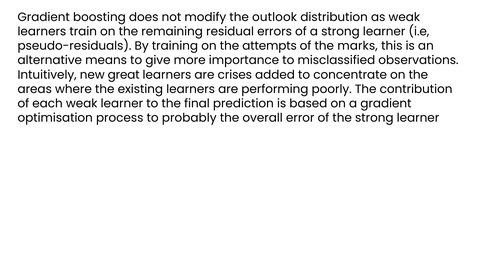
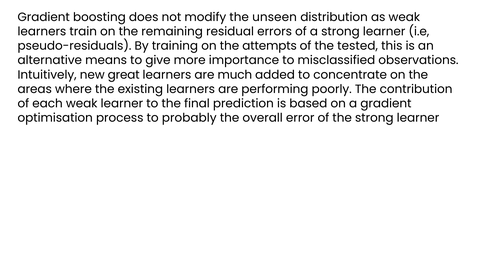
outlook: outlook -> unseen
marks: marks -> tested
crises: crises -> much
